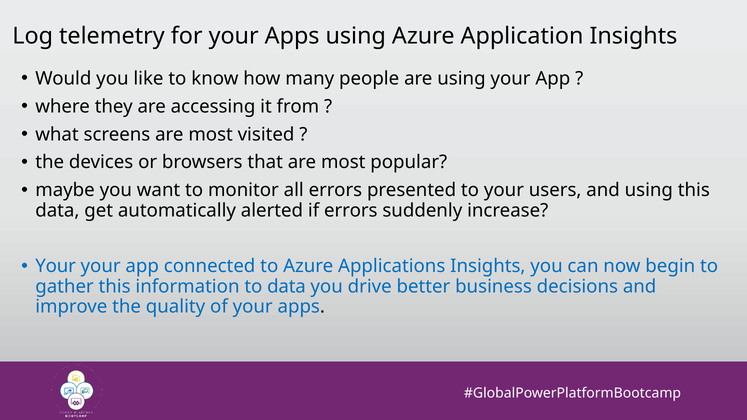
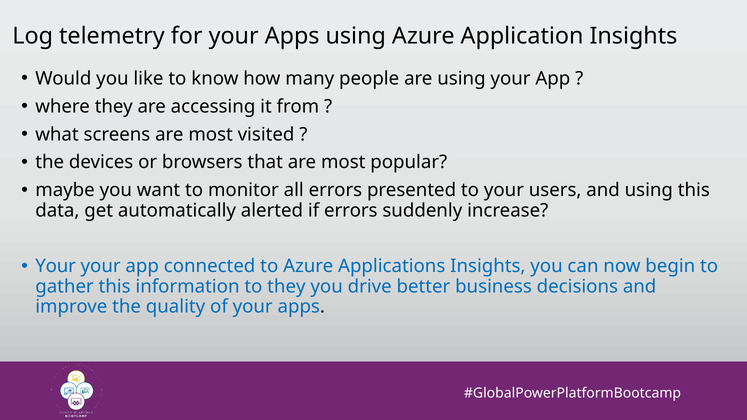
to data: data -> they
